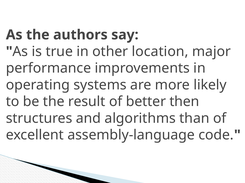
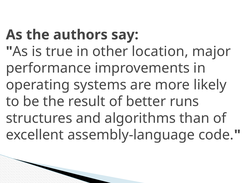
then: then -> runs
